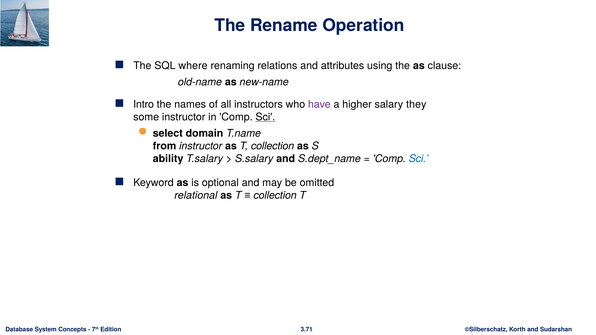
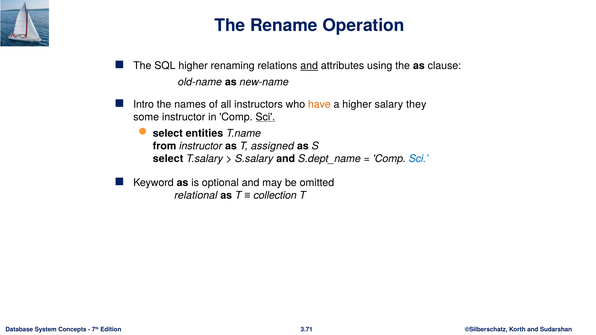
SQL where: where -> higher
and at (309, 66) underline: none -> present
have colour: purple -> orange
domain: domain -> entities
instructor as T collection: collection -> assigned
ability at (168, 159): ability -> select
